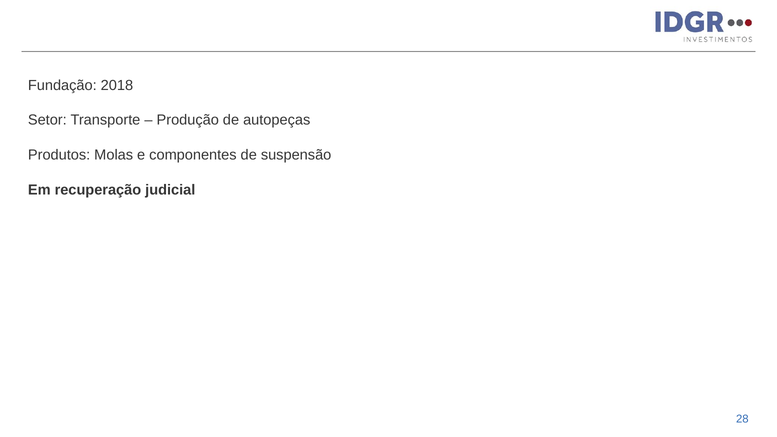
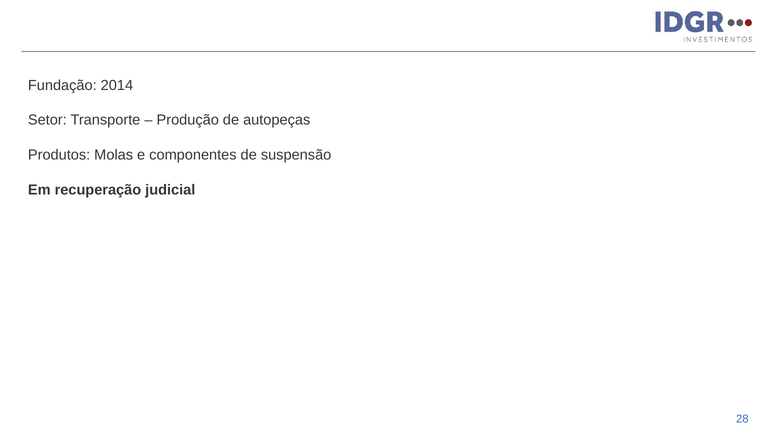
2018: 2018 -> 2014
